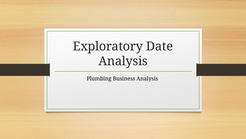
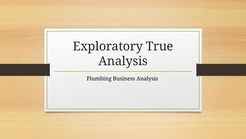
Date: Date -> True
